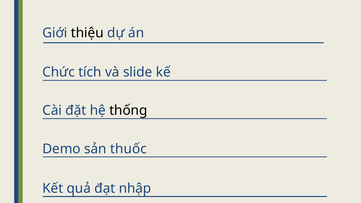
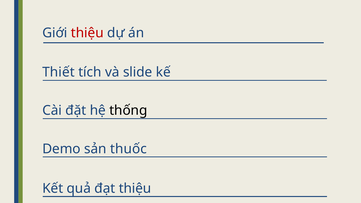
thiệu at (87, 33) colour: black -> red
Chức: Chức -> Thiết
đạt nhập: nhập -> thiệu
